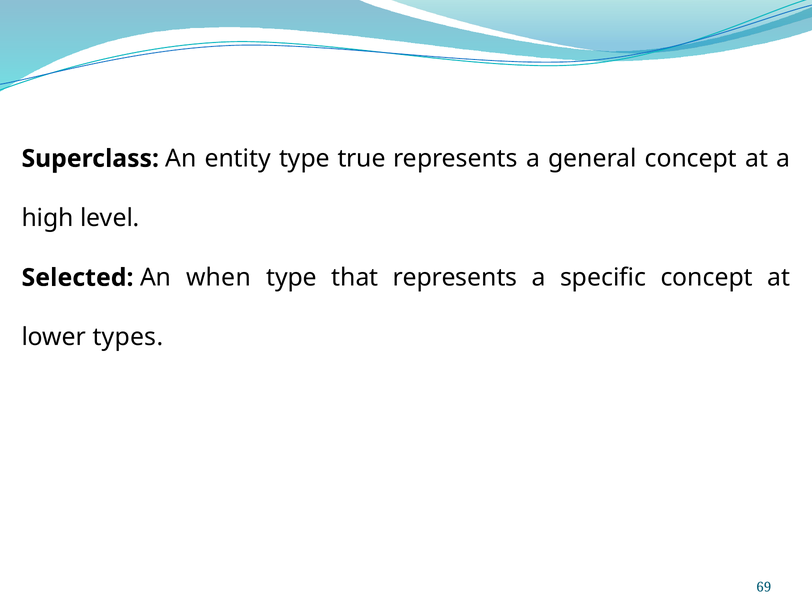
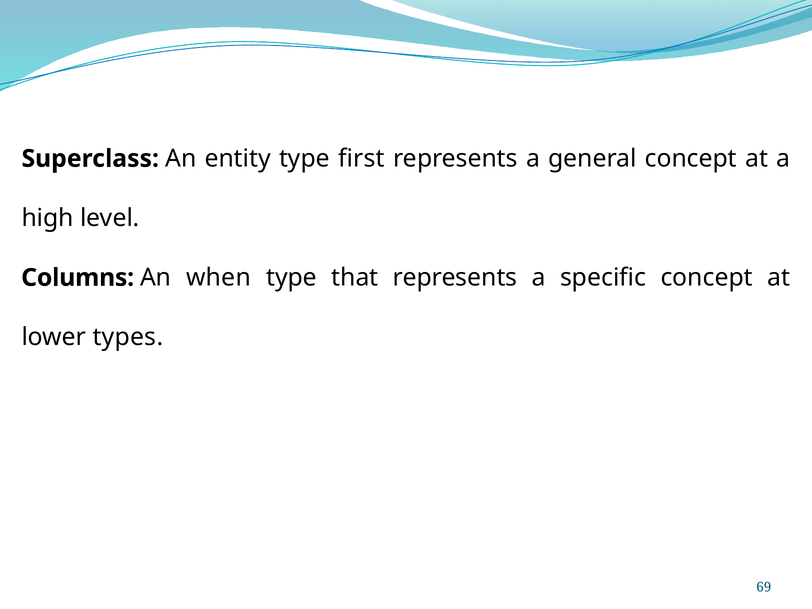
true: true -> first
Selected: Selected -> Columns
